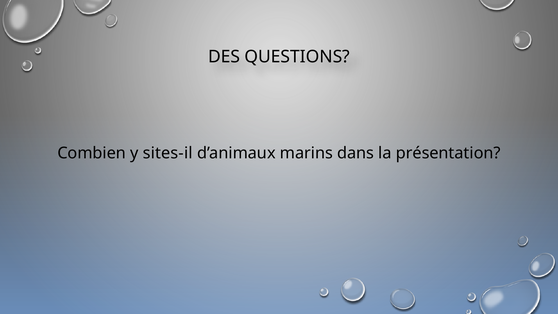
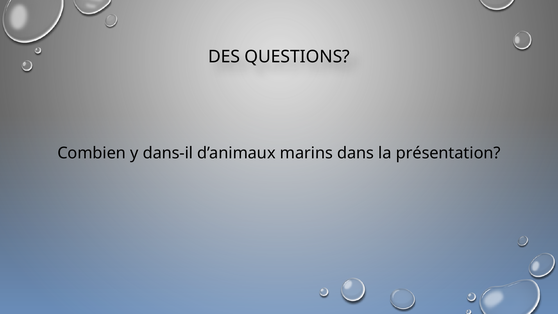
sites-il: sites-il -> dans-il
